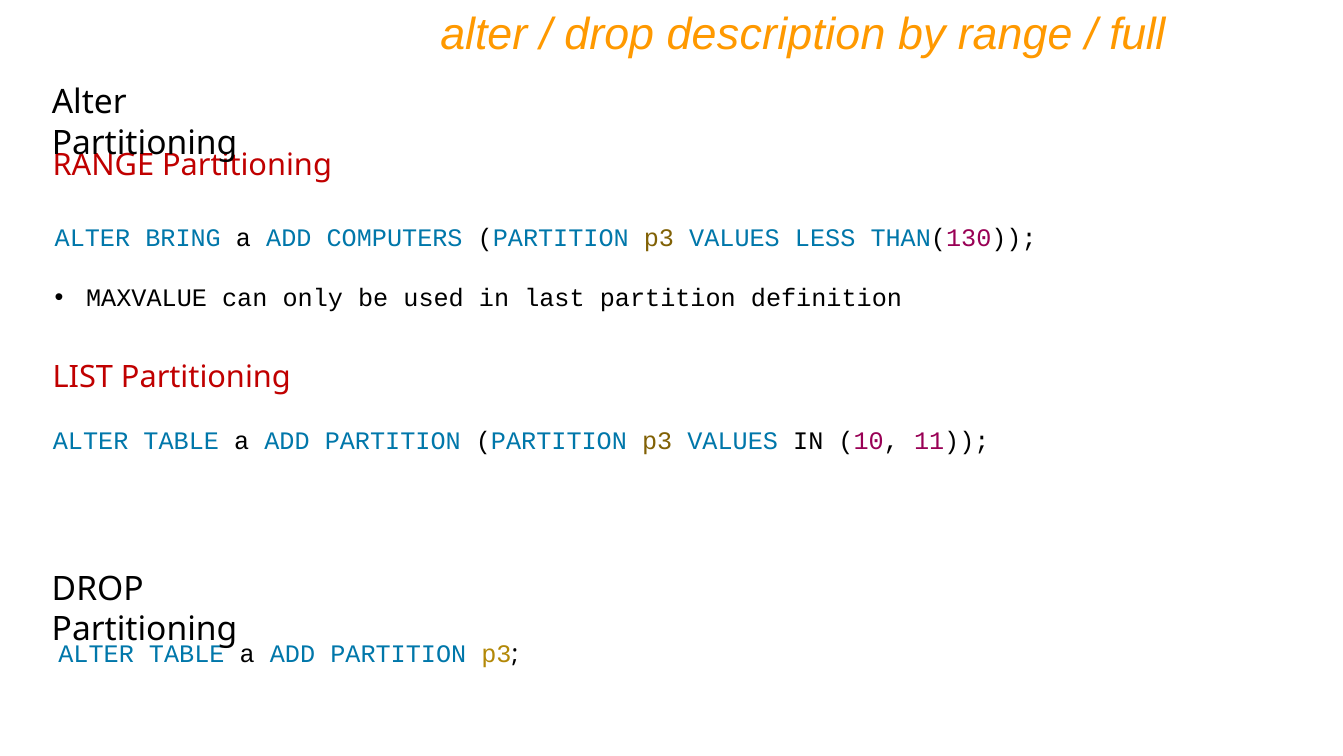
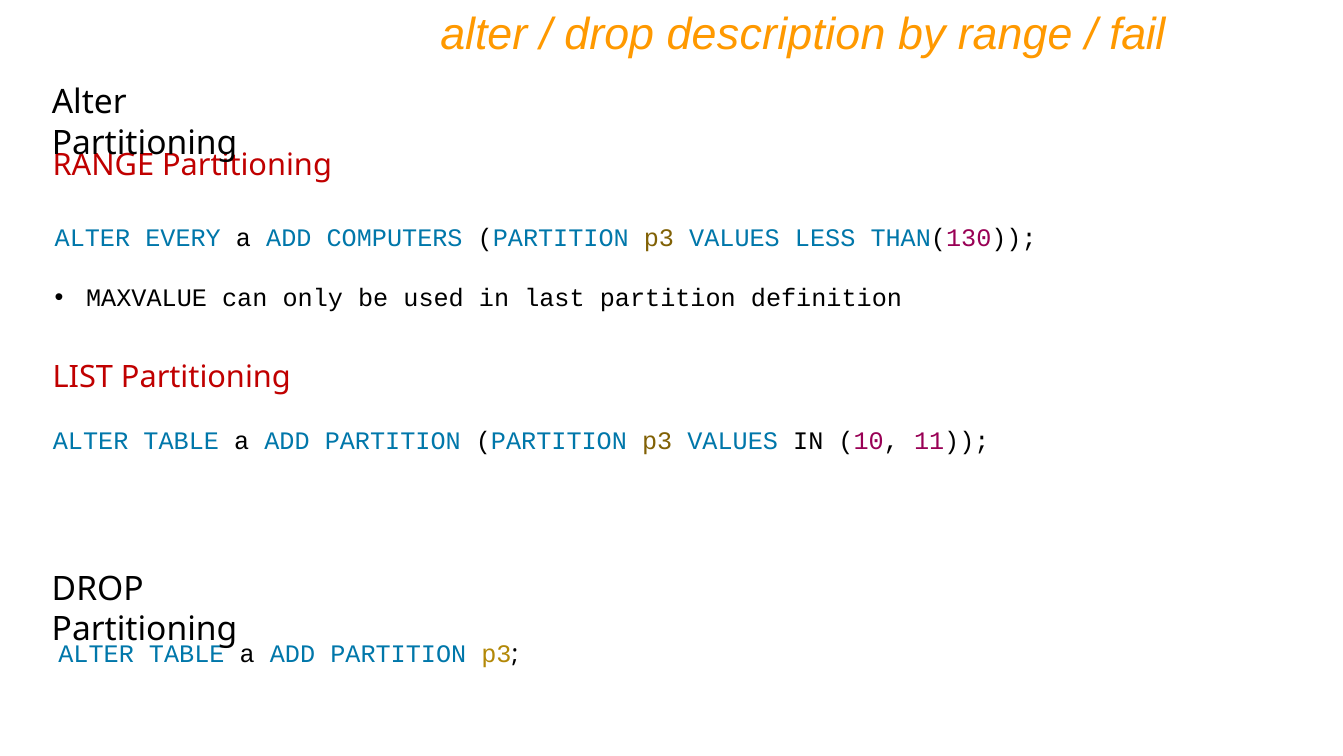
full: full -> fail
BRING: BRING -> EVERY
